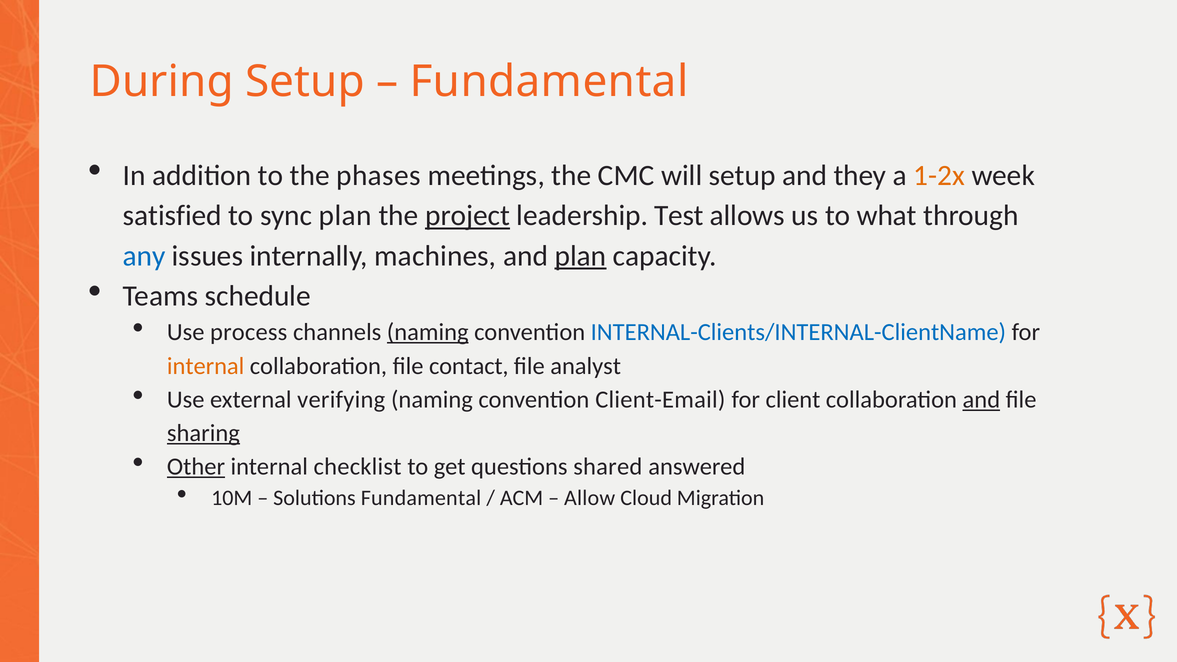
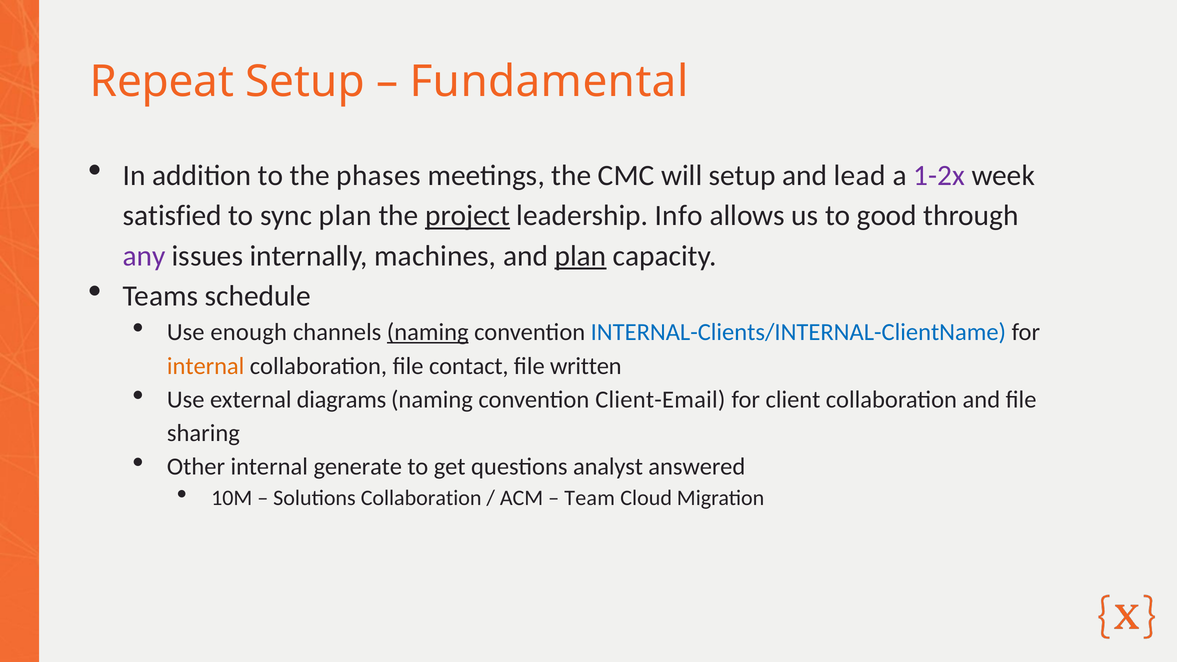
During: During -> Repeat
they: they -> lead
1-2x colour: orange -> purple
Test: Test -> Info
what: what -> good
any colour: blue -> purple
process: process -> enough
analyst: analyst -> written
verifying: verifying -> diagrams
and at (981, 400) underline: present -> none
sharing underline: present -> none
Other underline: present -> none
checklist: checklist -> generate
shared: shared -> analyst
Solutions Fundamental: Fundamental -> Collaboration
Allow: Allow -> Team
